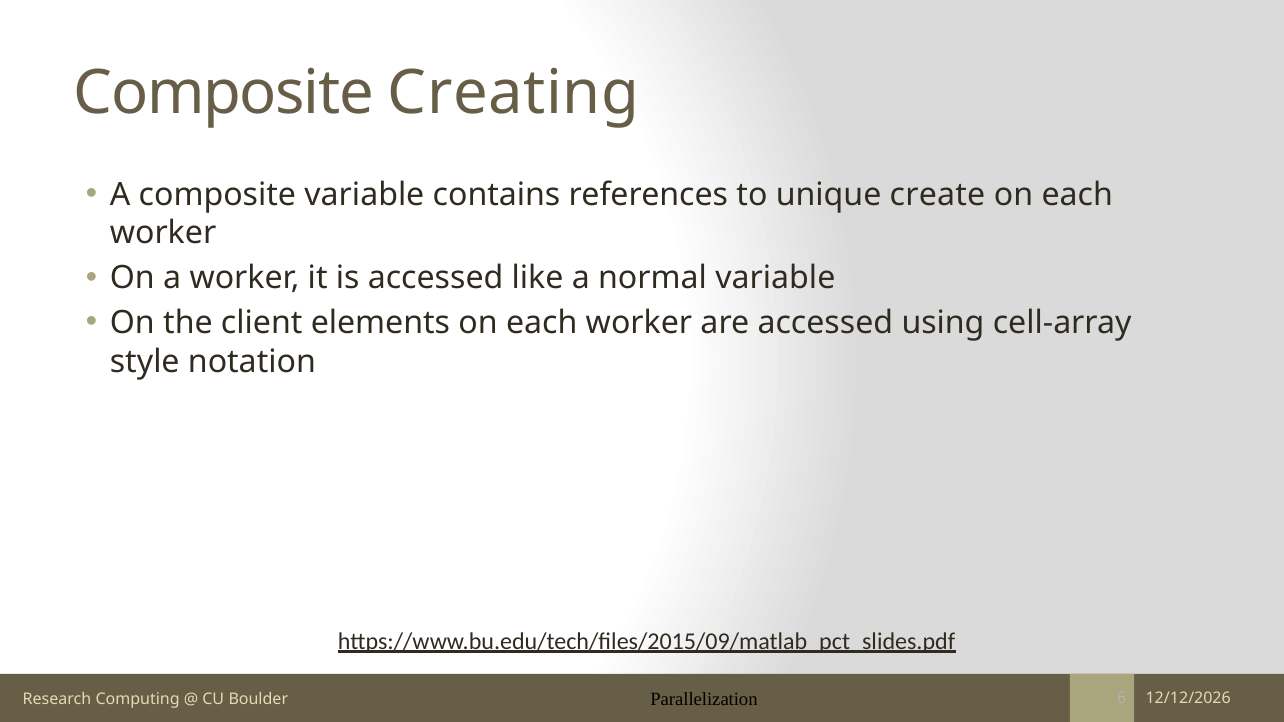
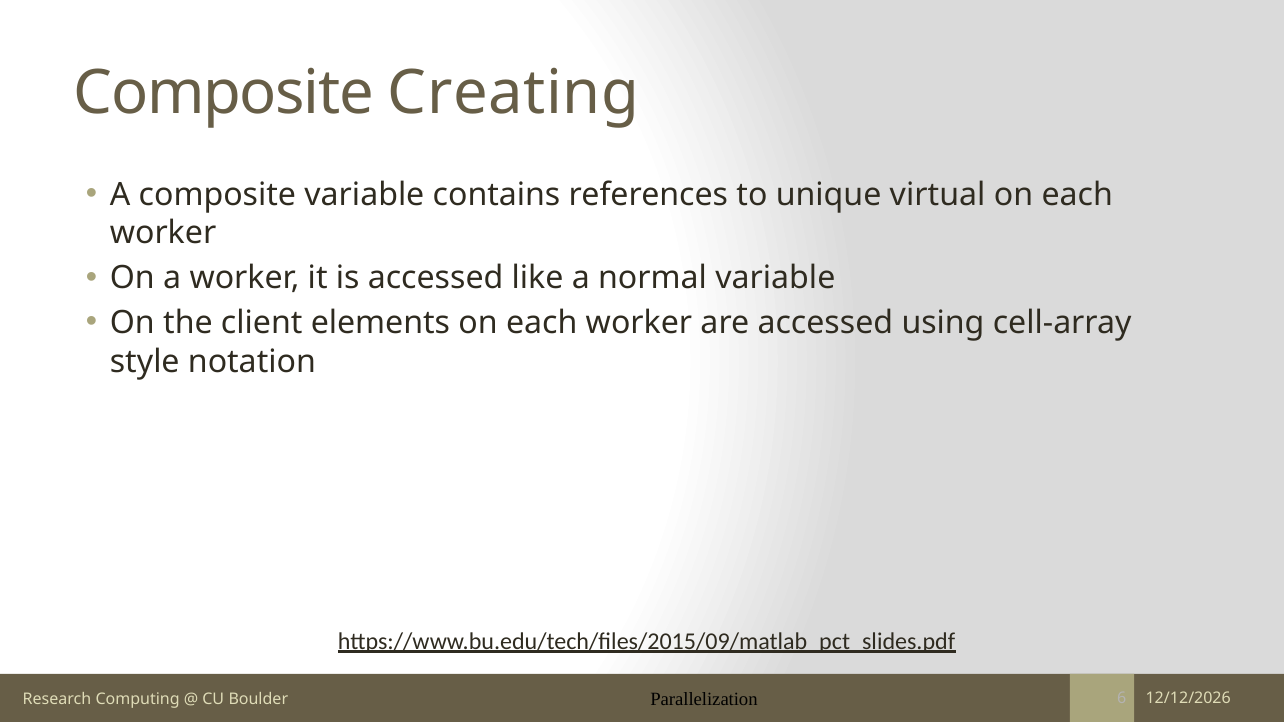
create: create -> virtual
